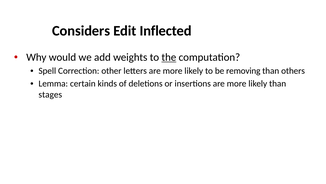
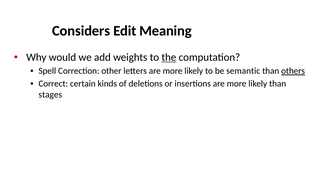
Inflected: Inflected -> Meaning
removing: removing -> semantic
others underline: none -> present
Lemma: Lemma -> Correct
